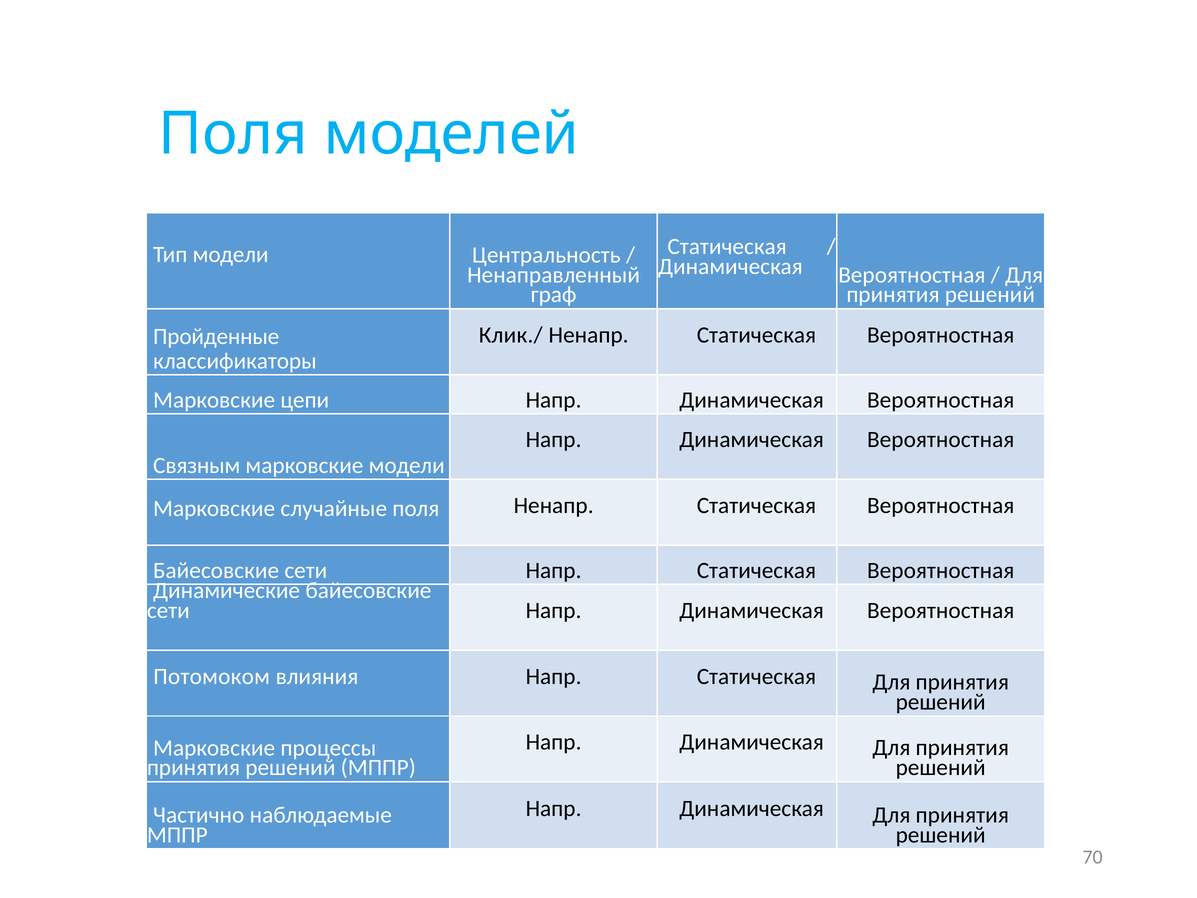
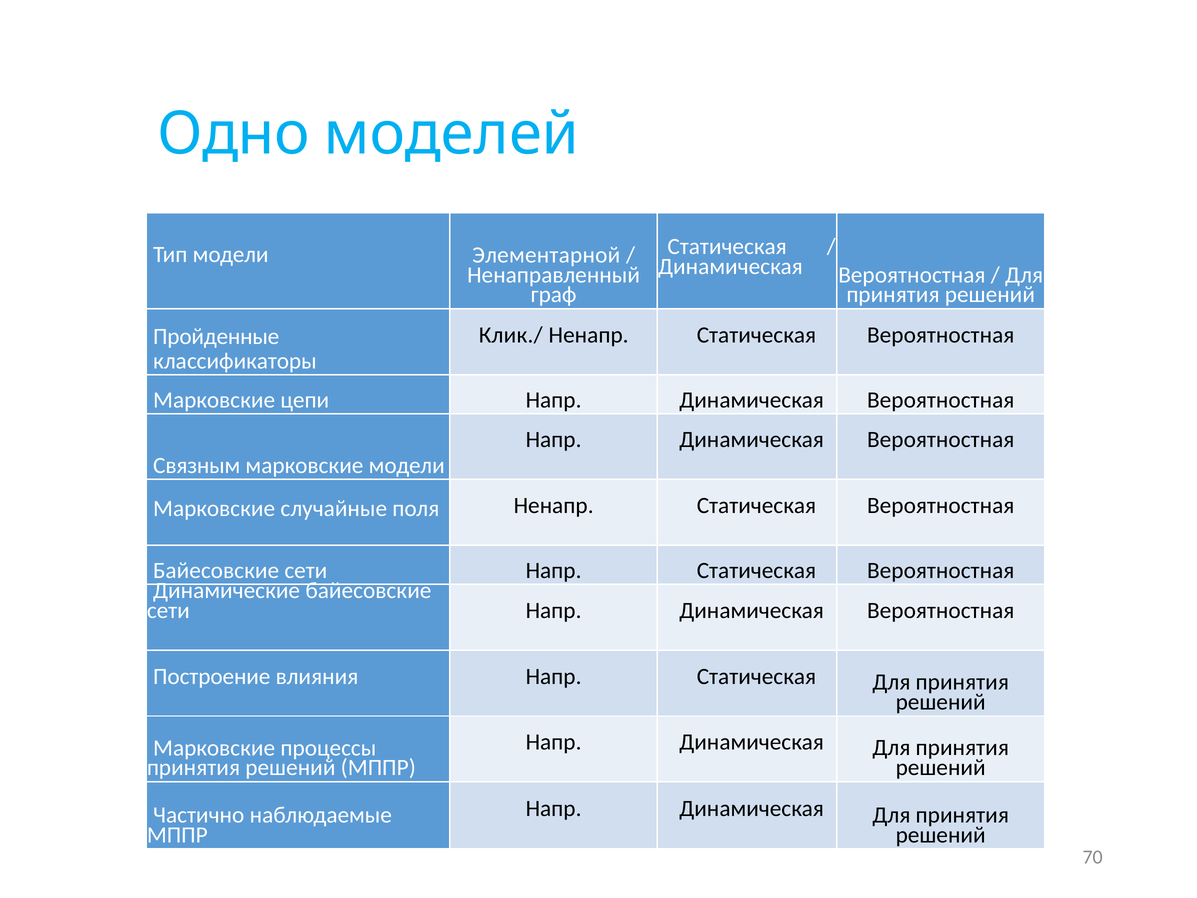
Поля at (233, 134): Поля -> Одно
Центральность: Центральность -> Элементарной
Потомоком: Потомоком -> Построение
